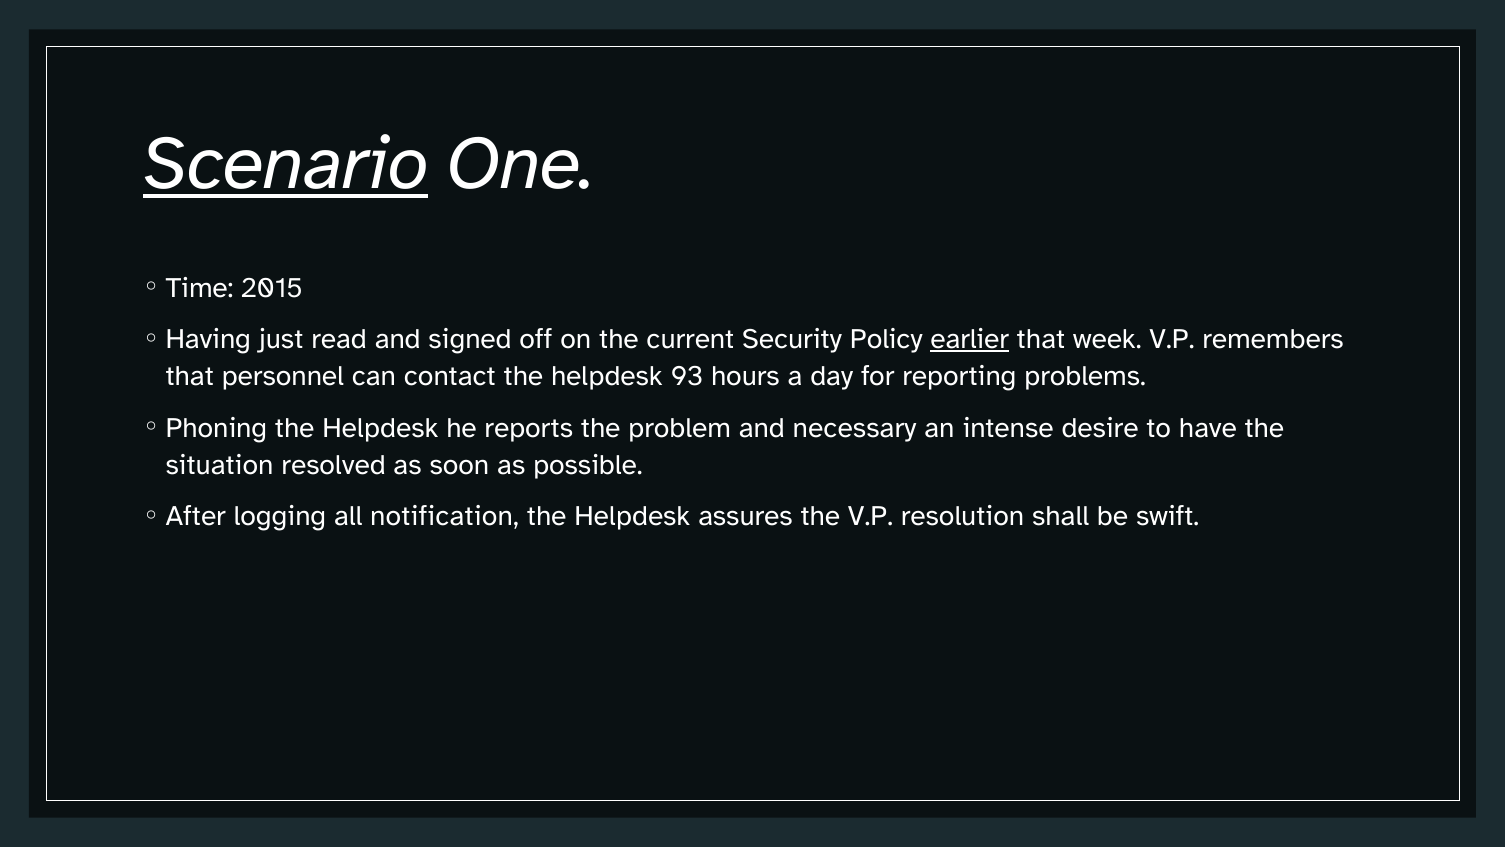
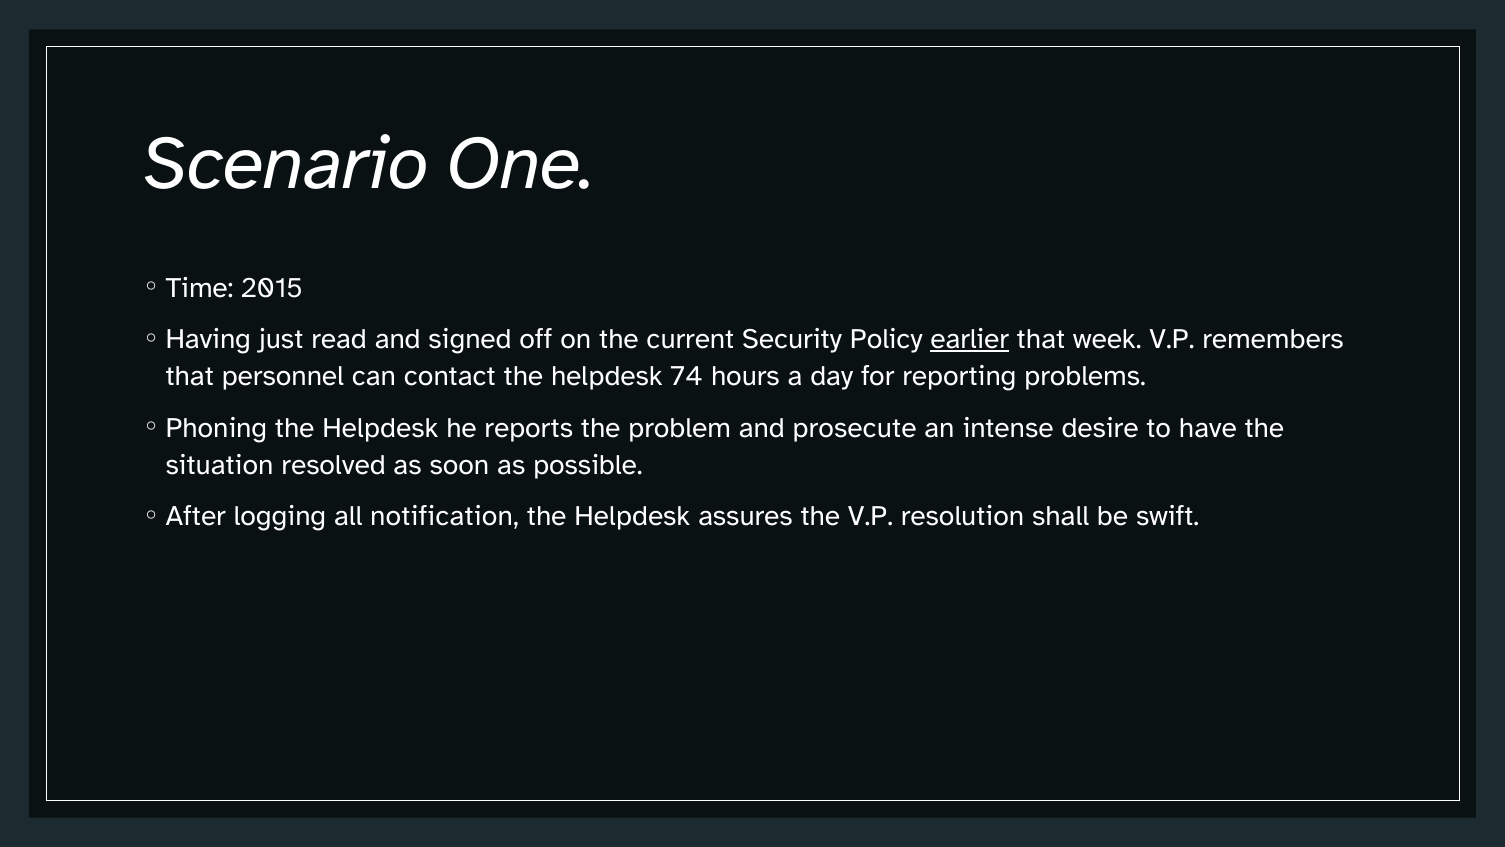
Scenario underline: present -> none
93: 93 -> 74
necessary: necessary -> prosecute
